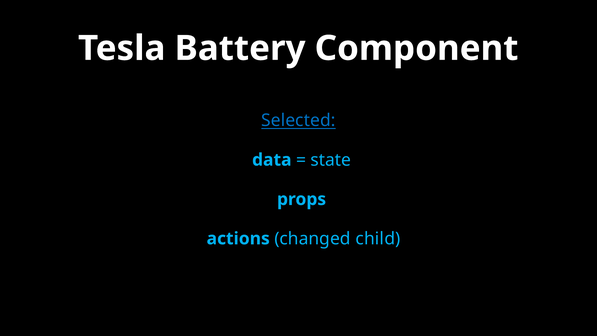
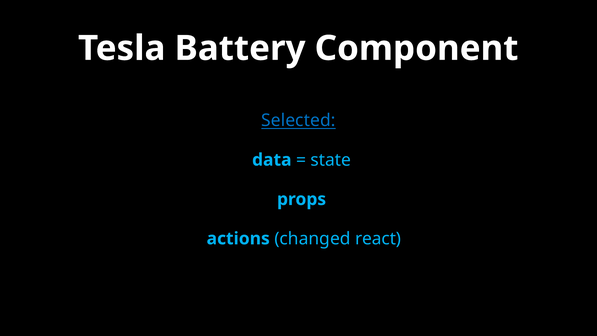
child: child -> react
